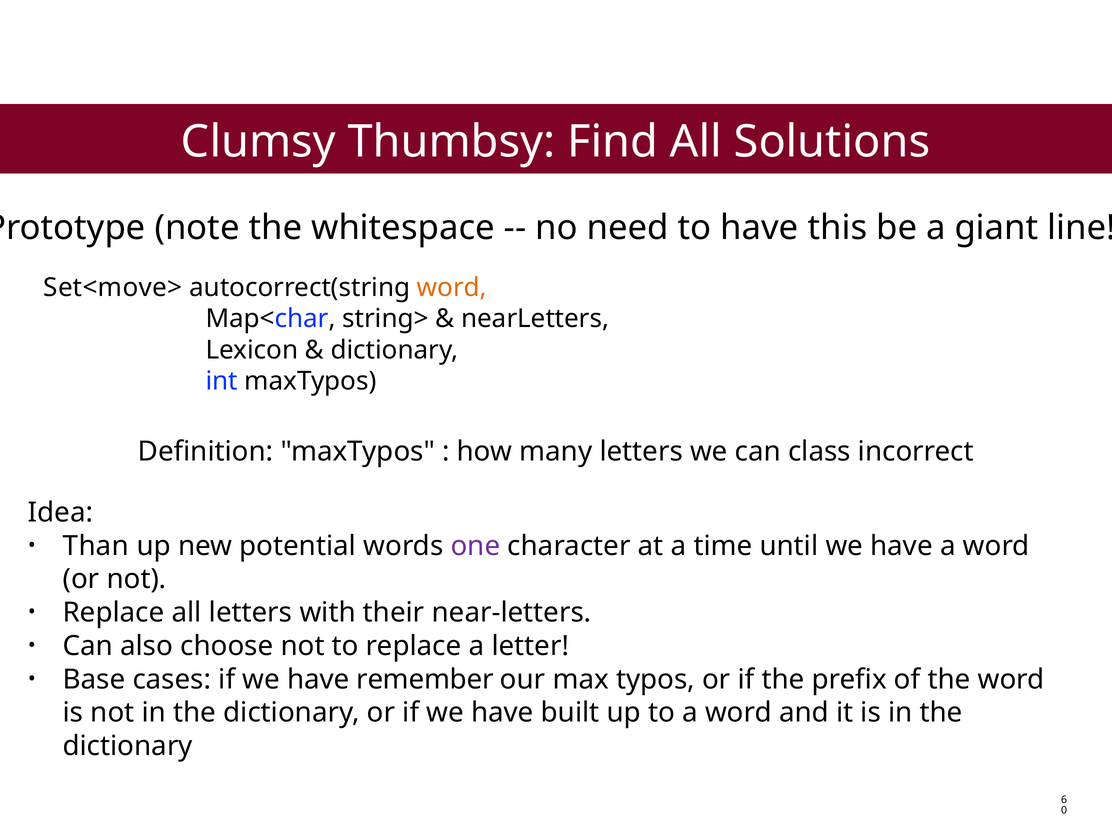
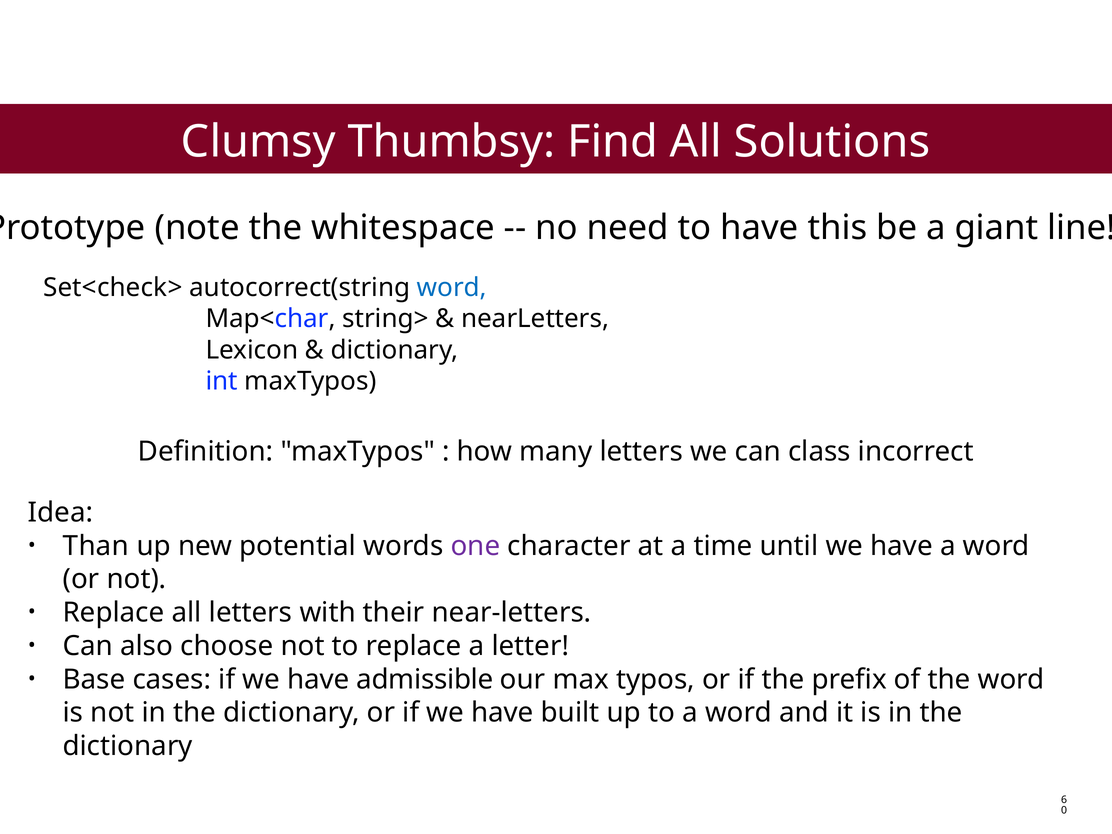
Set<move>: Set<move> -> Set<check>
word at (452, 287) colour: orange -> blue
remember: remember -> admissible
